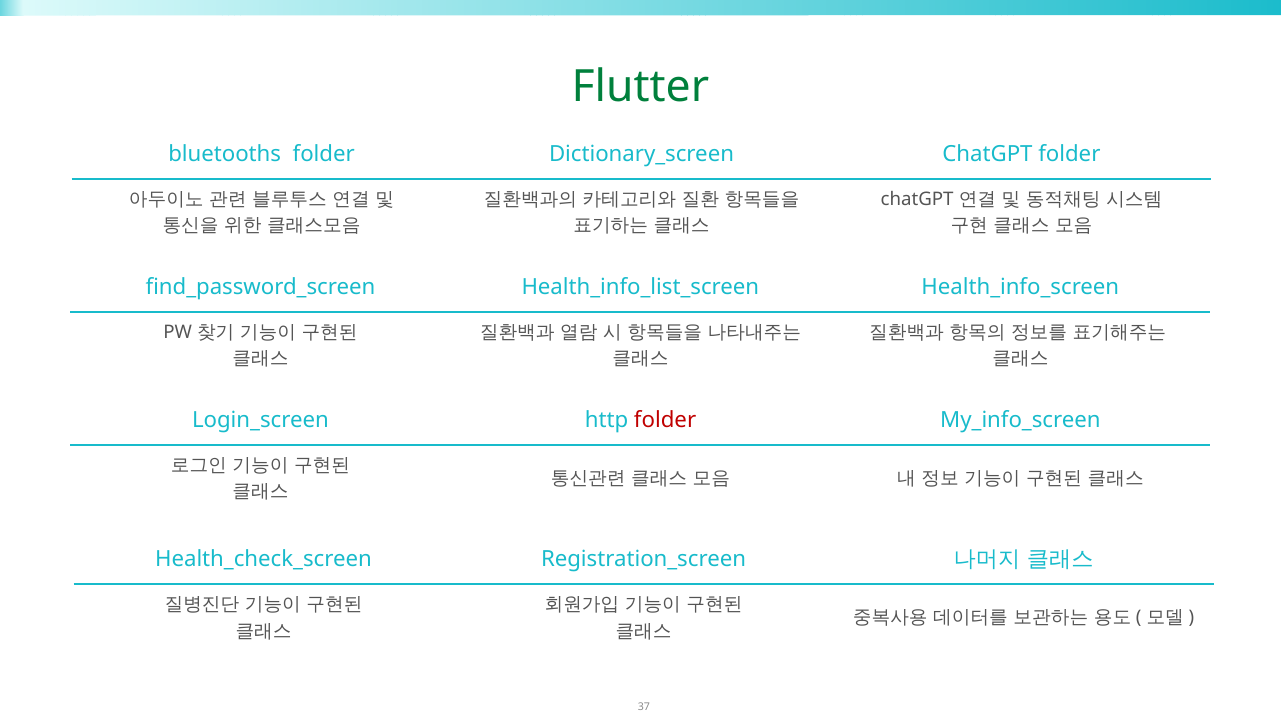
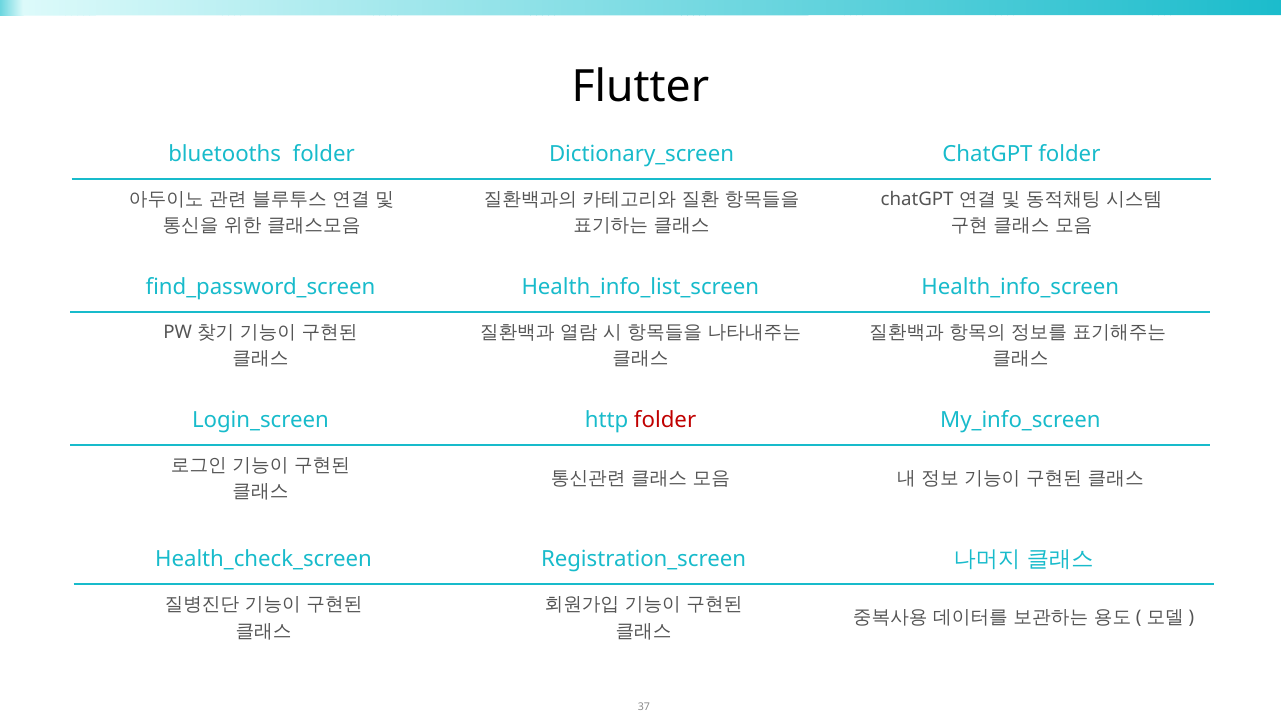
Flutter colour: green -> black
